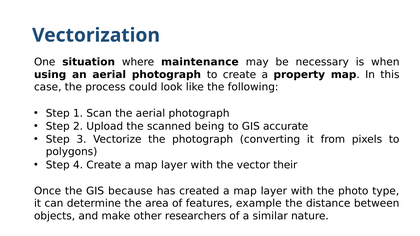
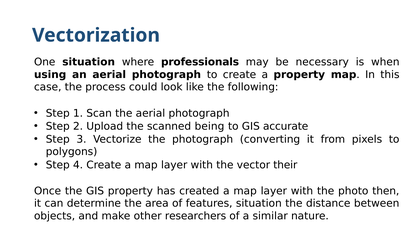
maintenance: maintenance -> professionals
GIS because: because -> property
type: type -> then
features example: example -> situation
